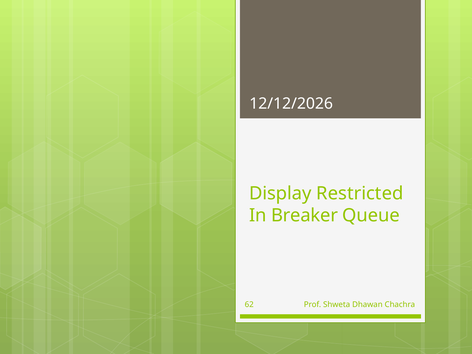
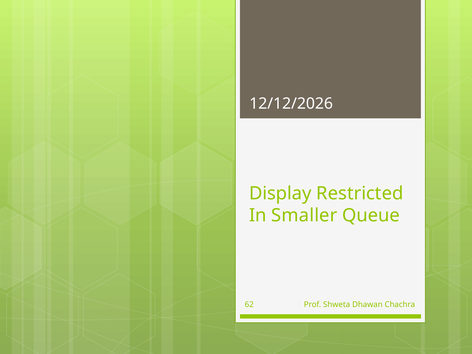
Breaker: Breaker -> Smaller
